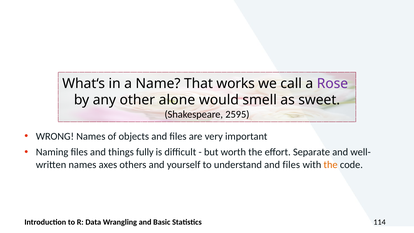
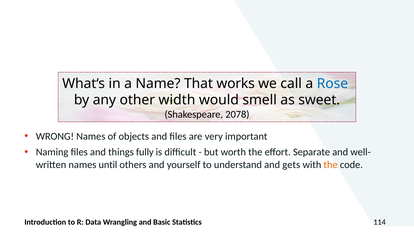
Rose colour: purple -> blue
alone: alone -> width
2595: 2595 -> 2078
axes: axes -> until
understand and files: files -> gets
